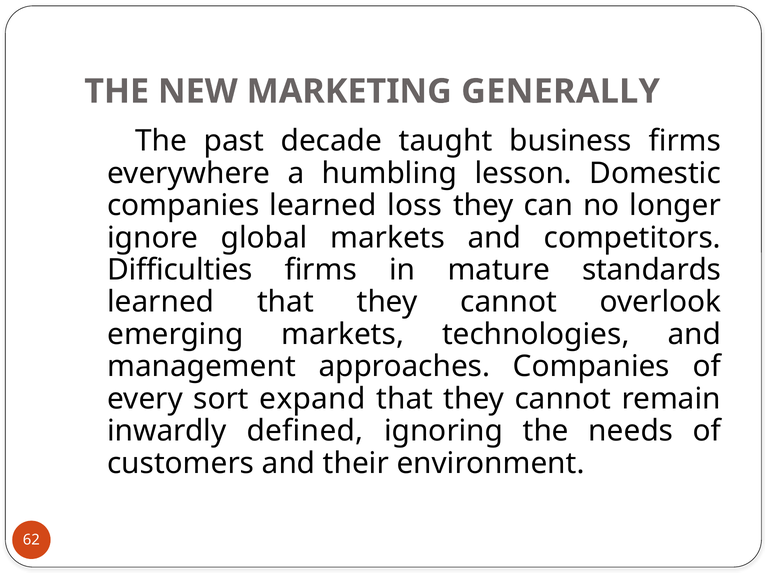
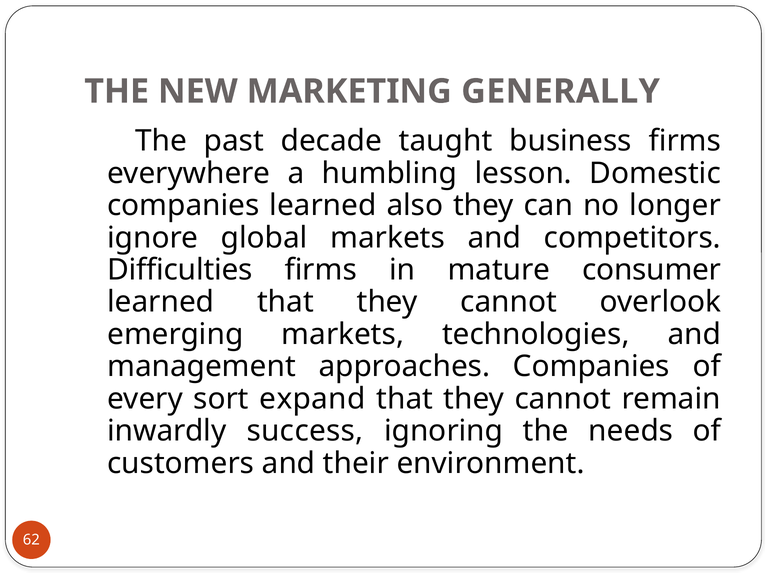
loss: loss -> also
standards: standards -> consumer
defined: defined -> success
